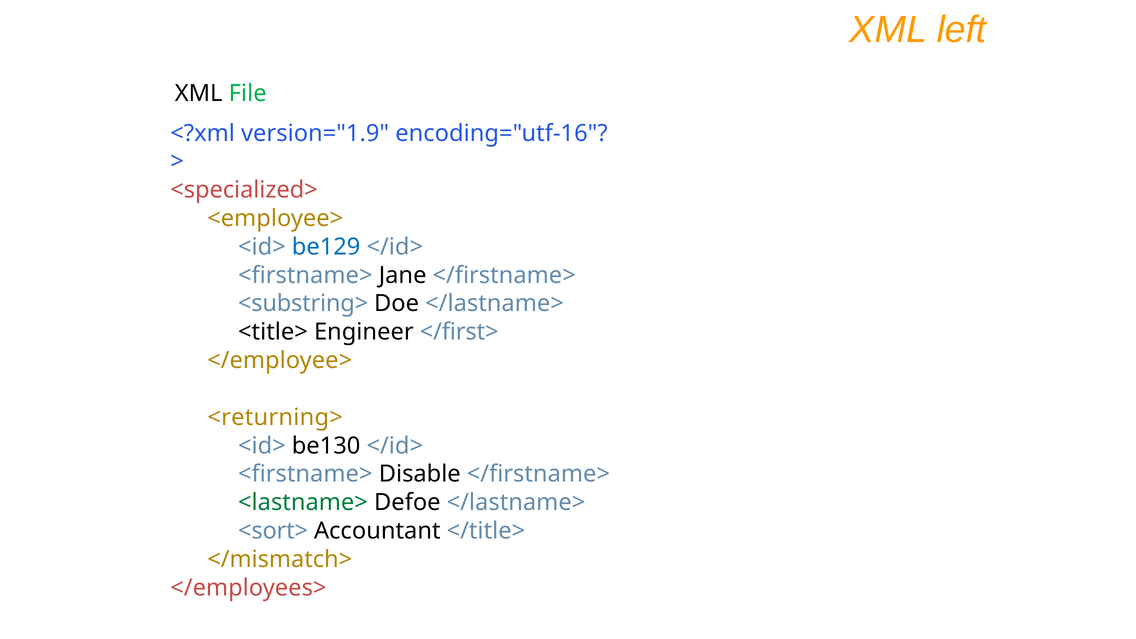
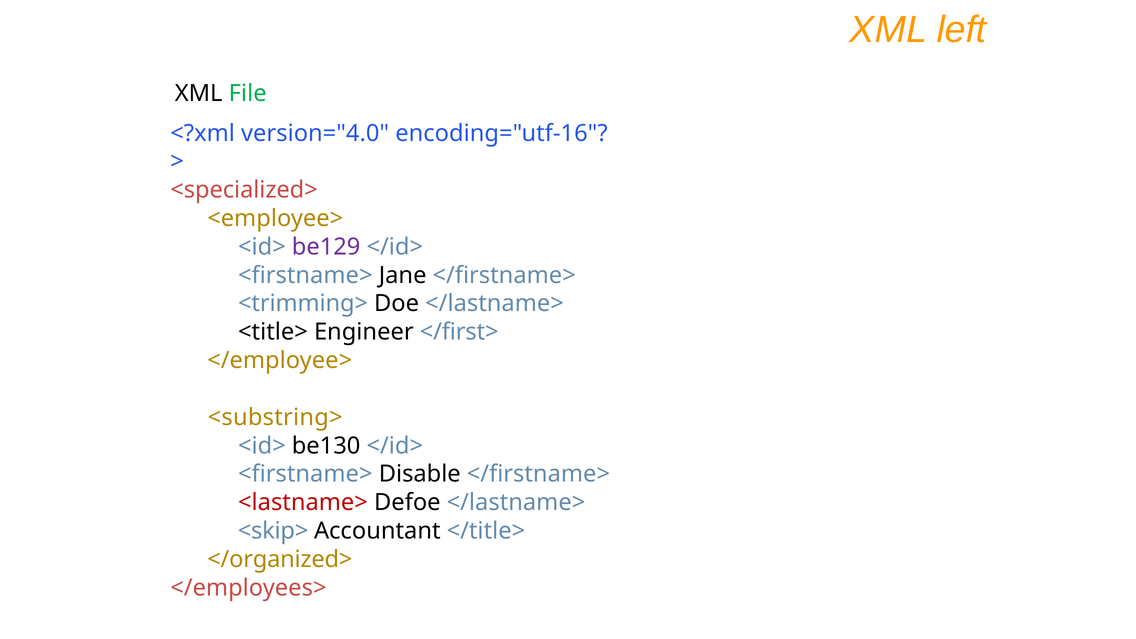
version="1.9: version="1.9 -> version="4.0
be129 colour: blue -> purple
<substring>: <substring> -> <trimming>
<returning>: <returning> -> <substring>
<lastname> colour: green -> red
<sort>: <sort> -> <skip>
</mismatch>: </mismatch> -> </organized>
